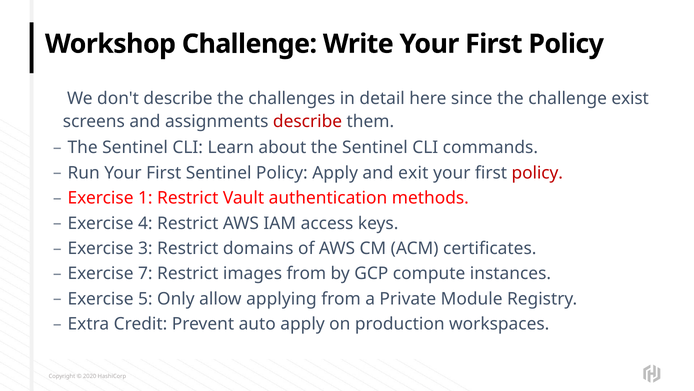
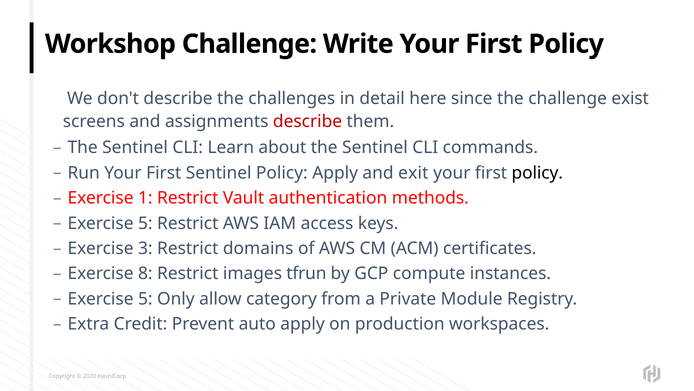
policy at (537, 173) colour: red -> black
4 at (145, 223): 4 -> 5
7: 7 -> 8
images from: from -> tfrun
applying: applying -> category
